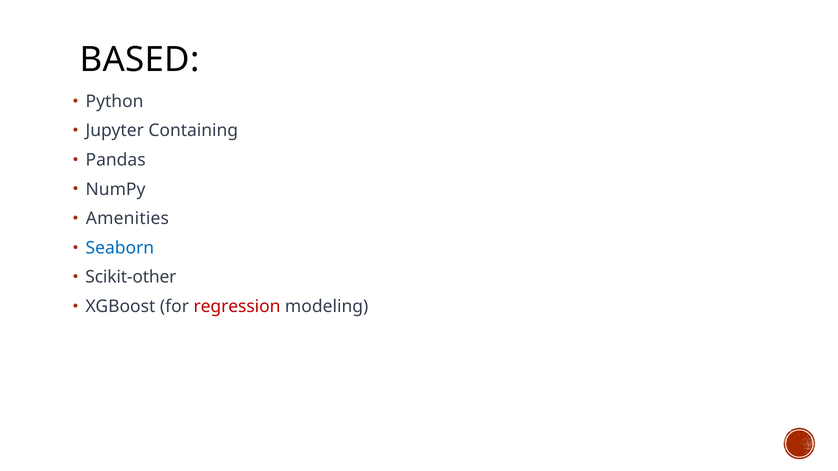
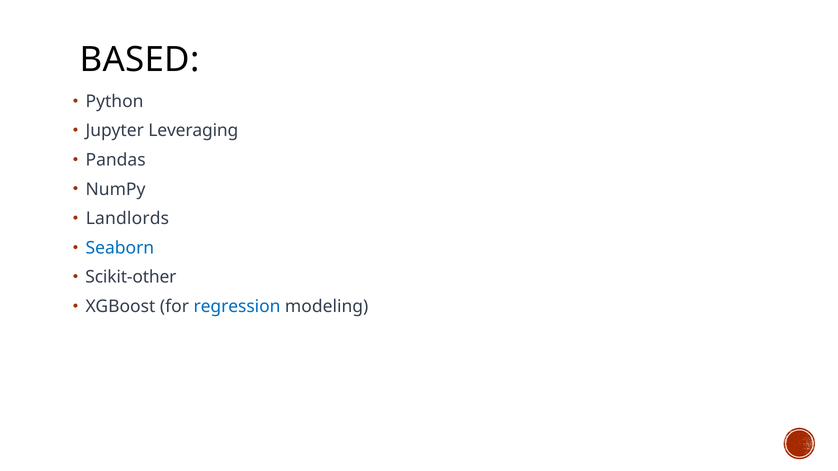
Containing: Containing -> Leveraging
Amenities: Amenities -> Landlords
regression colour: red -> blue
